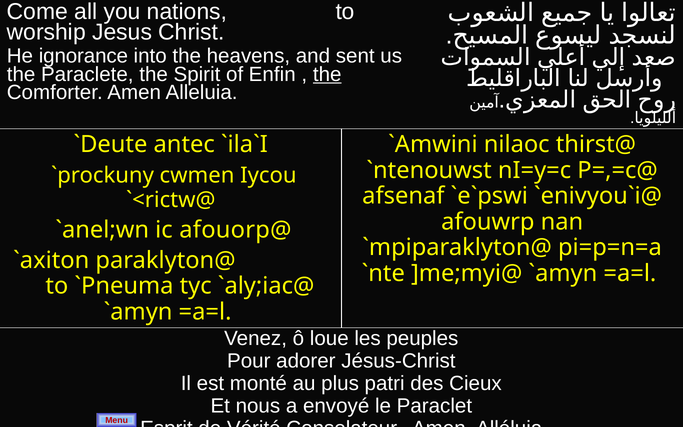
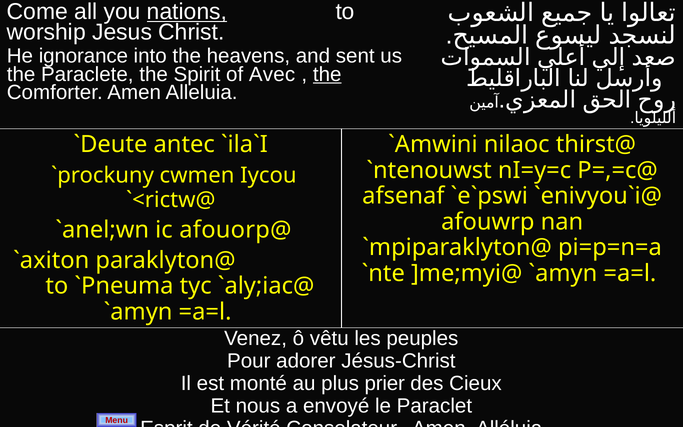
nations underline: none -> present
Enfin: Enfin -> Avec
loue: loue -> vêtu
patri: patri -> prier
